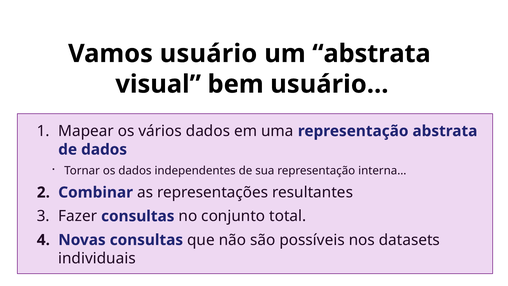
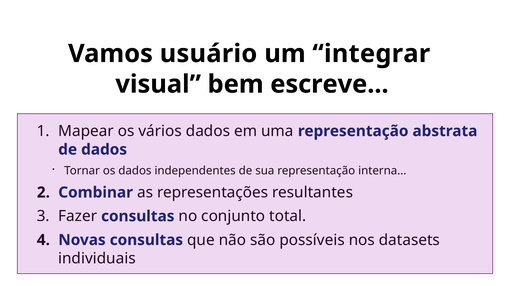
um abstrata: abstrata -> integrar
bem usuário: usuário -> escreve
